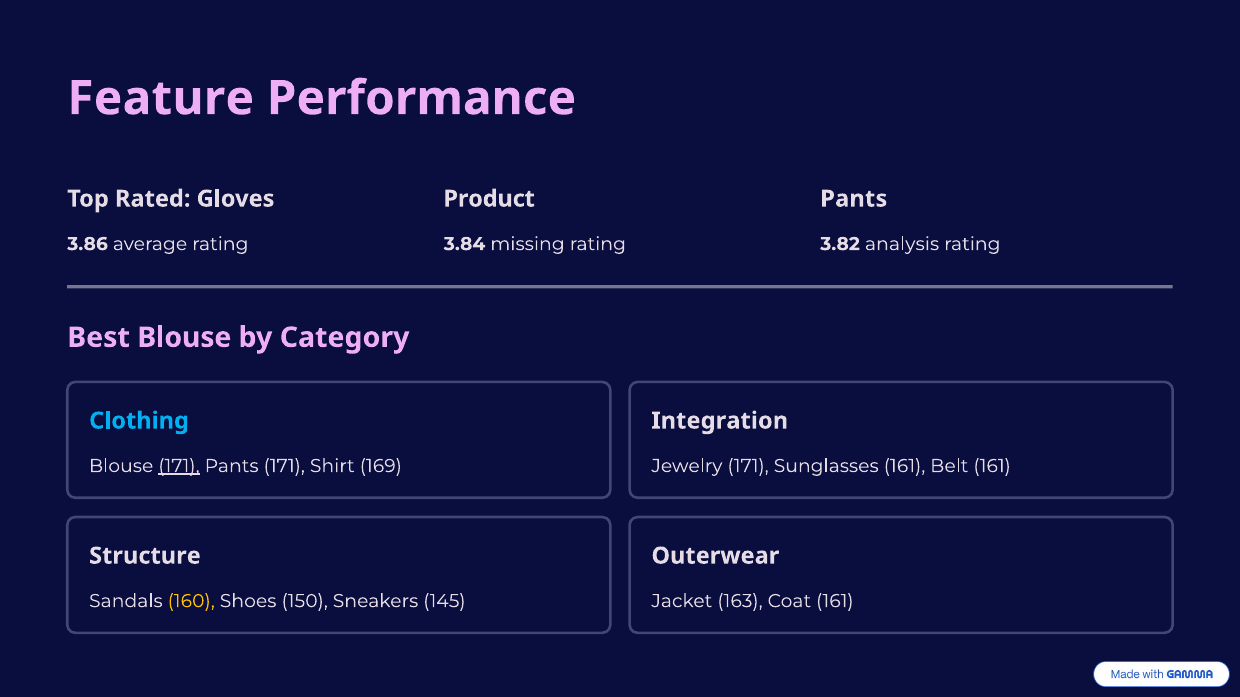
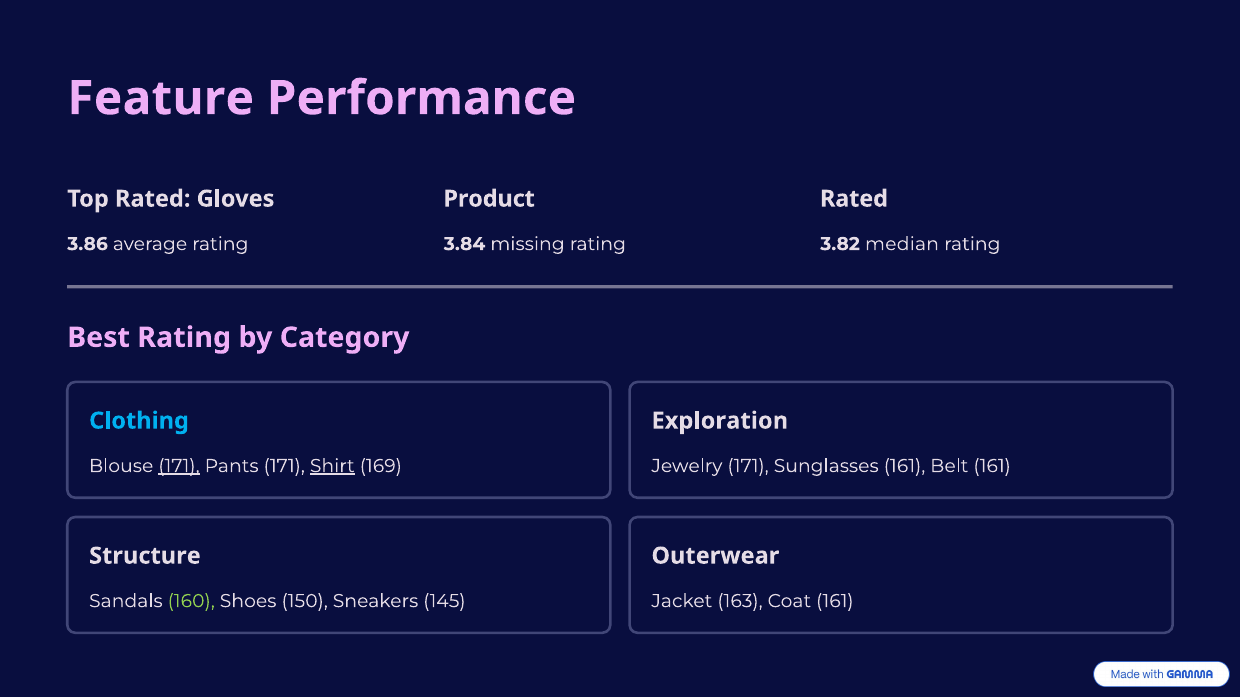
Pants at (854, 199): Pants -> Rated
analysis: analysis -> median
Best Blouse: Blouse -> Rating
Integration: Integration -> Exploration
Shirt underline: none -> present
160 colour: yellow -> light green
